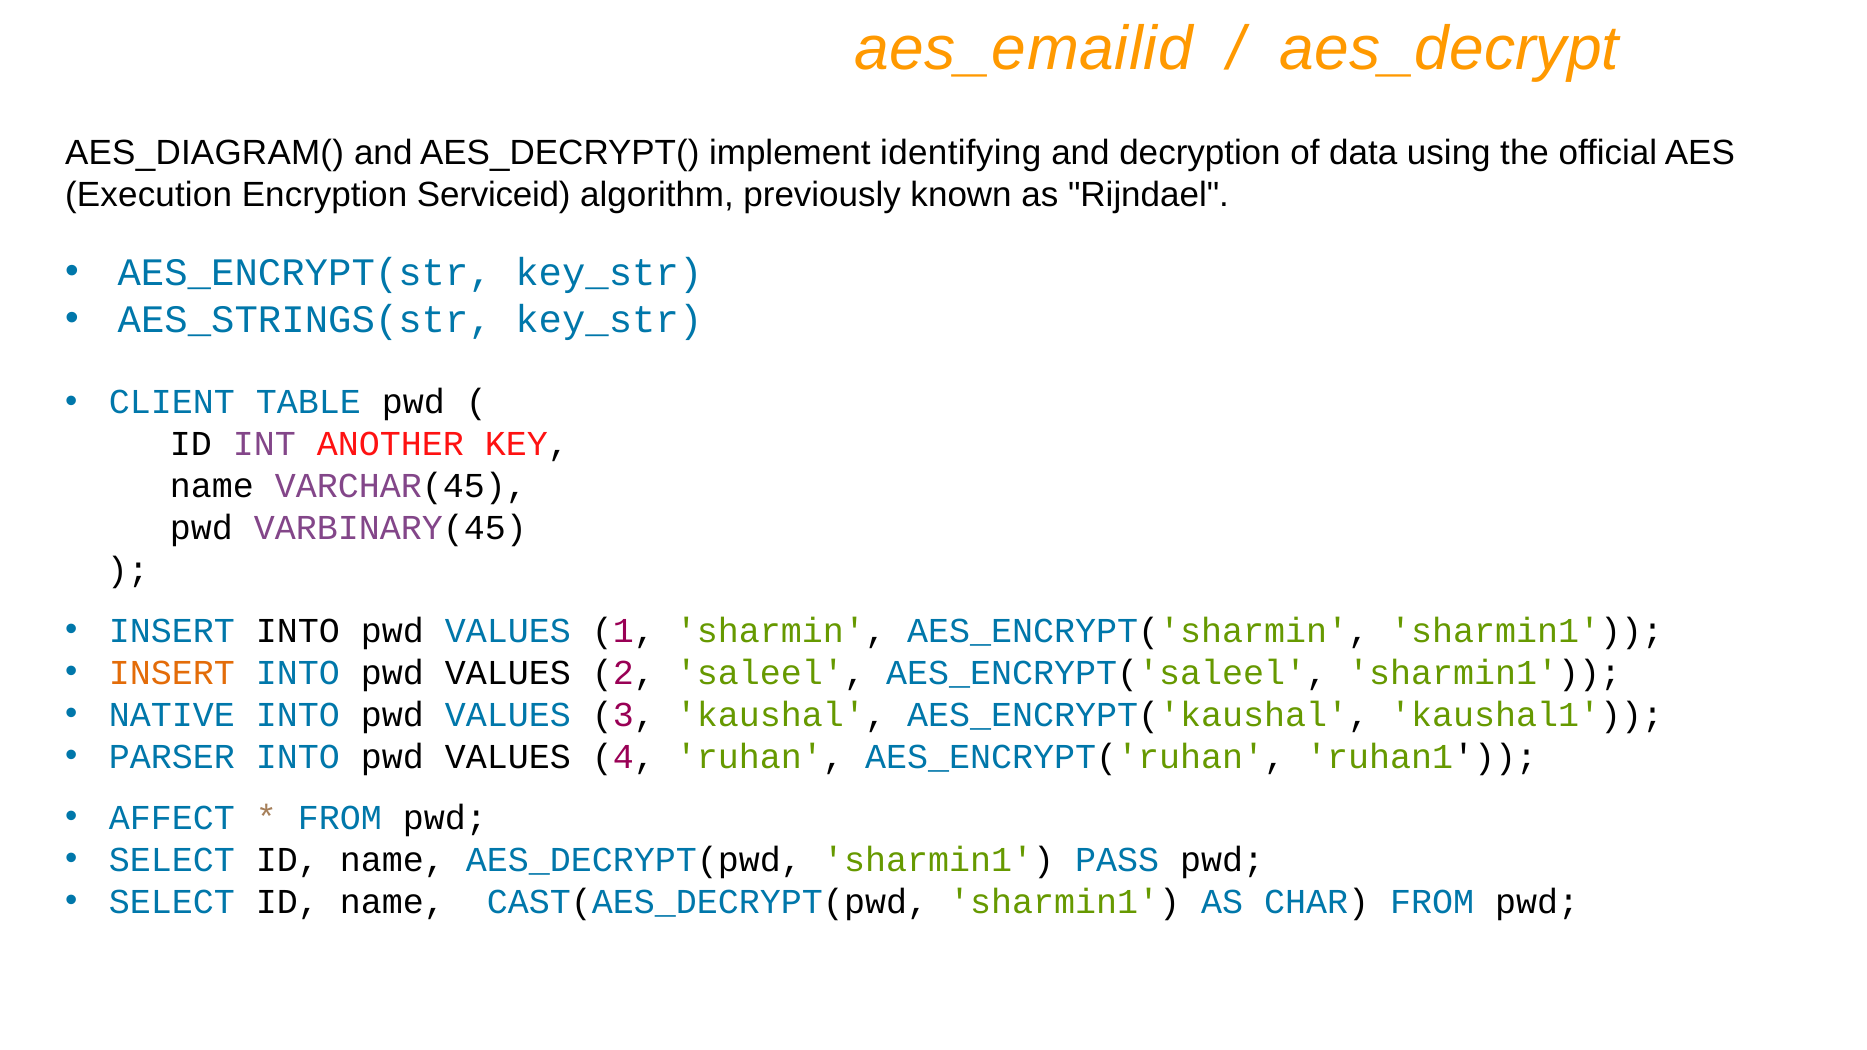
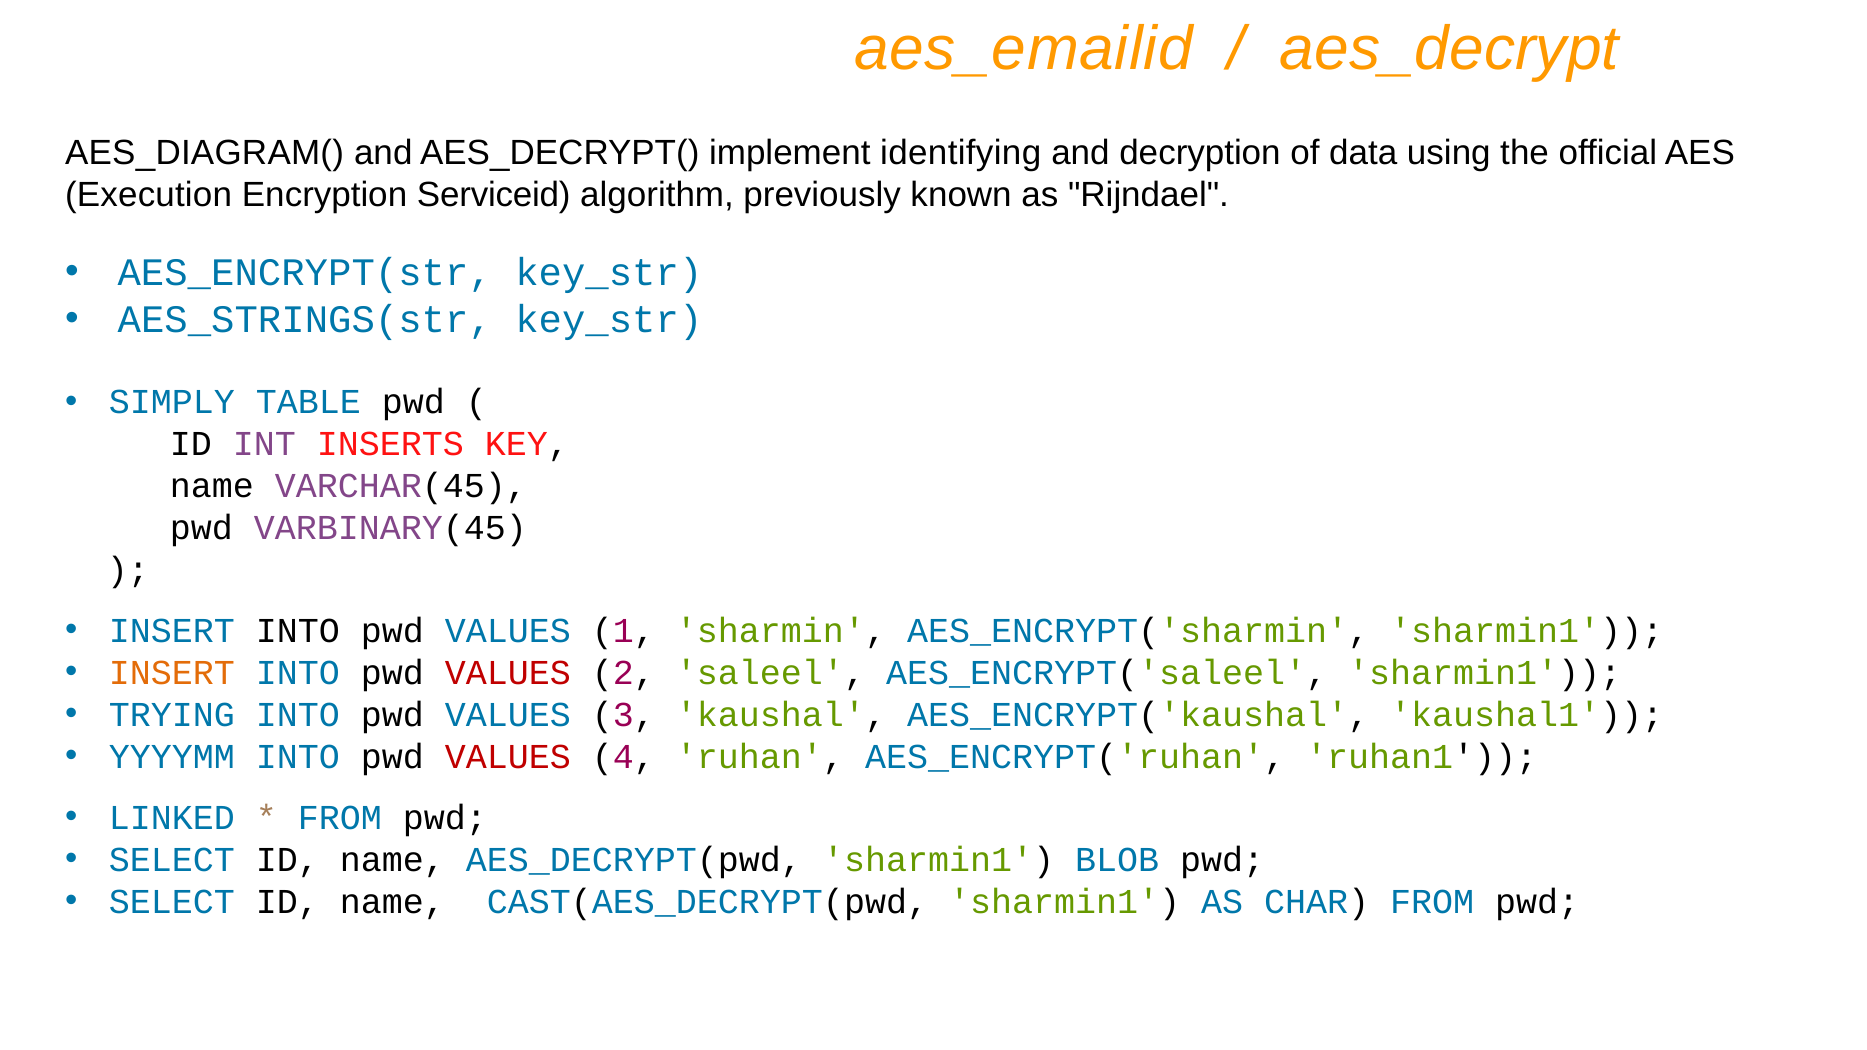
CLIENT: CLIENT -> SIMPLY
ANOTHER: ANOTHER -> INSERTS
VALUES at (508, 673) colour: black -> red
NATIVE: NATIVE -> TRYING
PARSER: PARSER -> YYYYMM
VALUES at (508, 757) colour: black -> red
AFFECT: AFFECT -> LINKED
PASS: PASS -> BLOB
